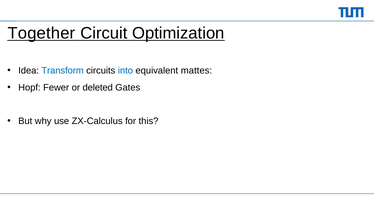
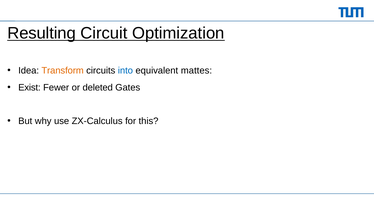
Together: Together -> Resulting
Transform colour: blue -> orange
Hopf: Hopf -> Exist
